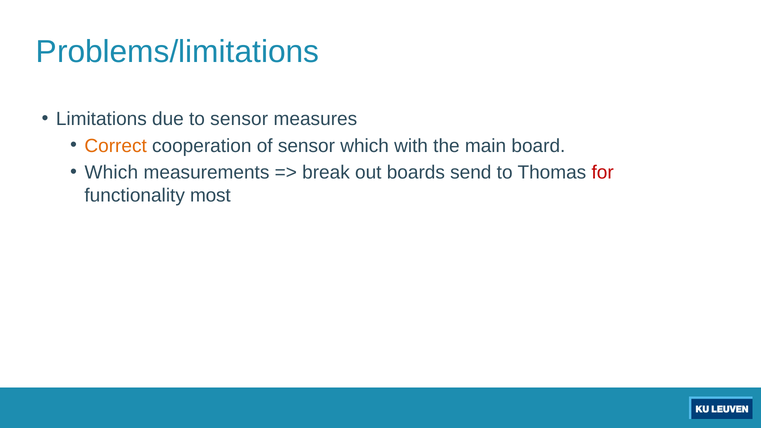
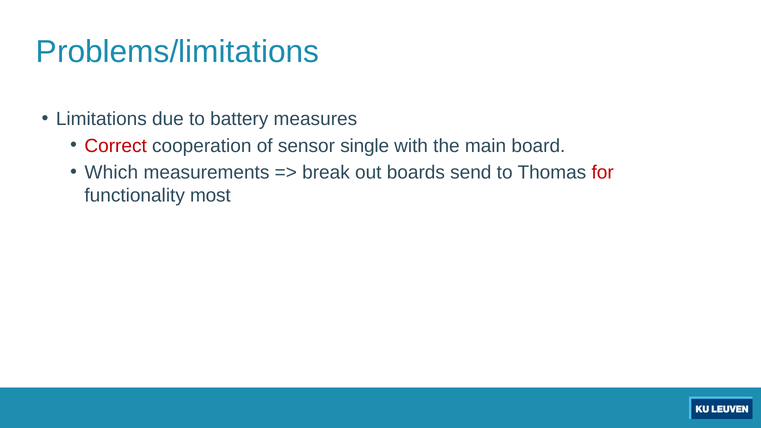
to sensor: sensor -> battery
Correct colour: orange -> red
sensor which: which -> single
